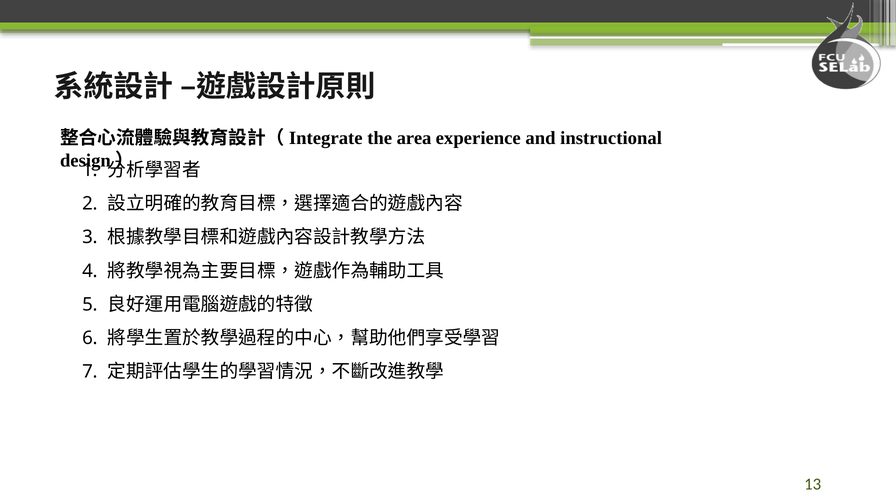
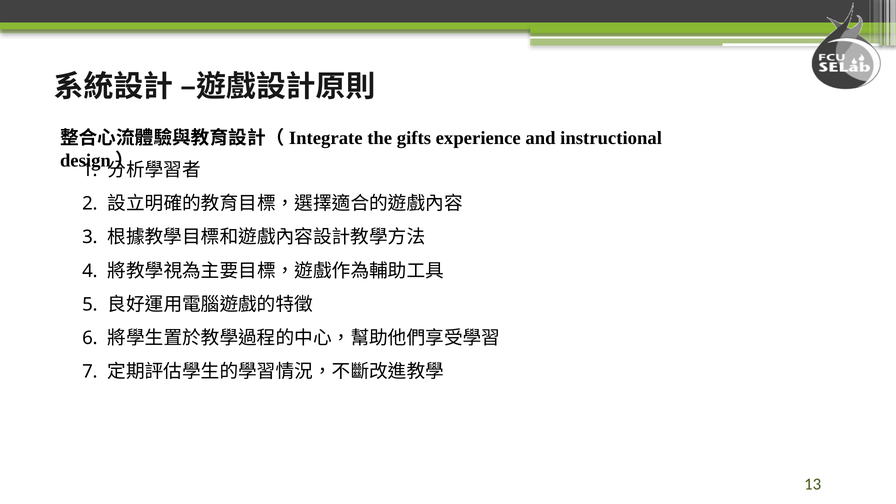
area: area -> gifts
